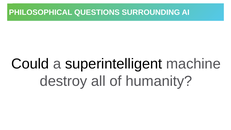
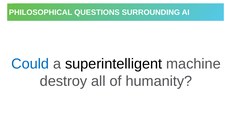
Could colour: black -> blue
